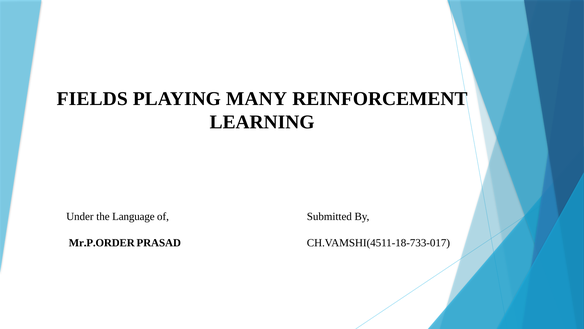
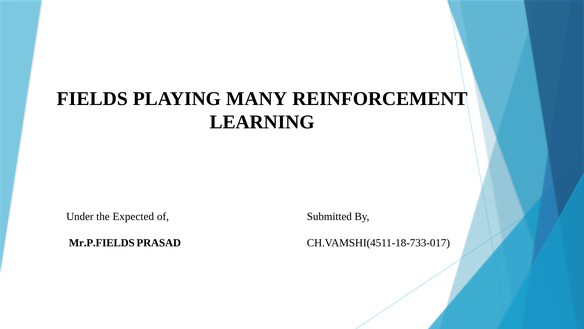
Language: Language -> Expected
Mr.P.ORDER: Mr.P.ORDER -> Mr.P.FIELDS
